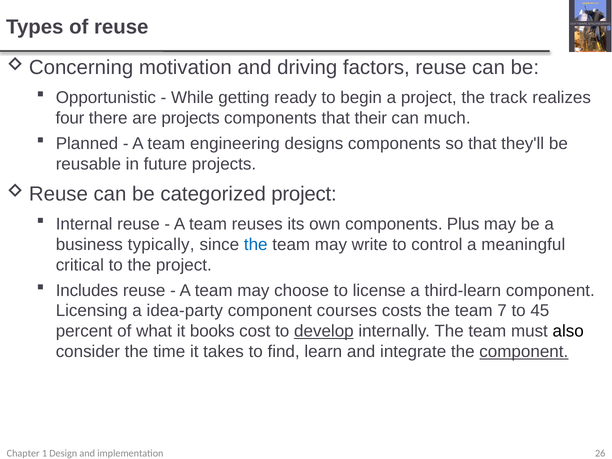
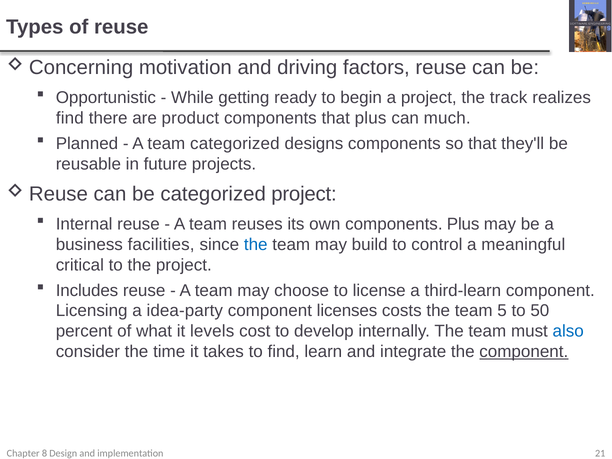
four at (70, 118): four -> find
are projects: projects -> product
that their: their -> plus
team engineering: engineering -> categorized
typically: typically -> facilities
write: write -> build
courses: courses -> licenses
7: 7 -> 5
45: 45 -> 50
books: books -> levels
develop underline: present -> none
also colour: black -> blue
1: 1 -> 8
26: 26 -> 21
